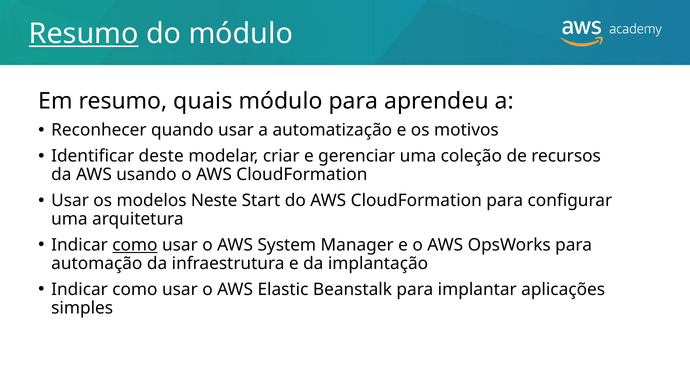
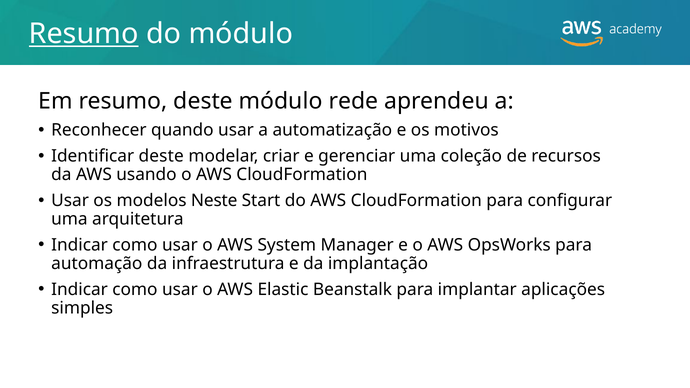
resumo quais: quais -> deste
módulo para: para -> rede
como at (135, 245) underline: present -> none
